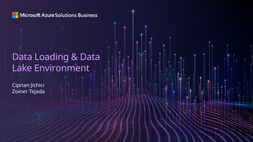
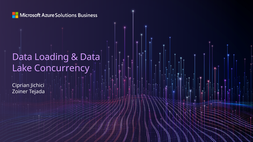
Environment: Environment -> Concurrency
